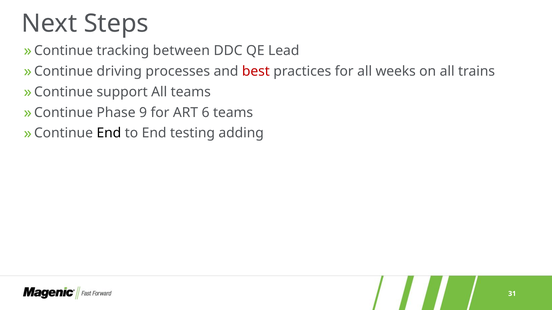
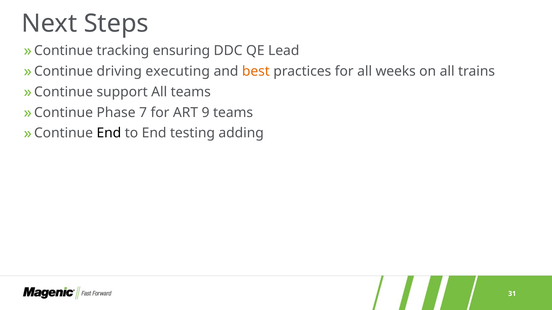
between: between -> ensuring
processes: processes -> executing
best colour: red -> orange
9: 9 -> 7
6: 6 -> 9
